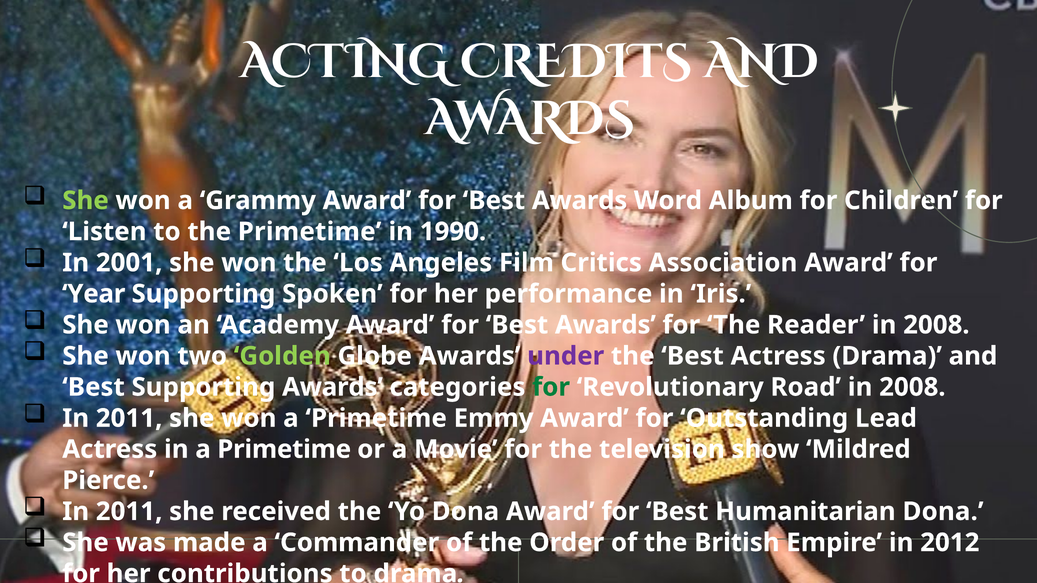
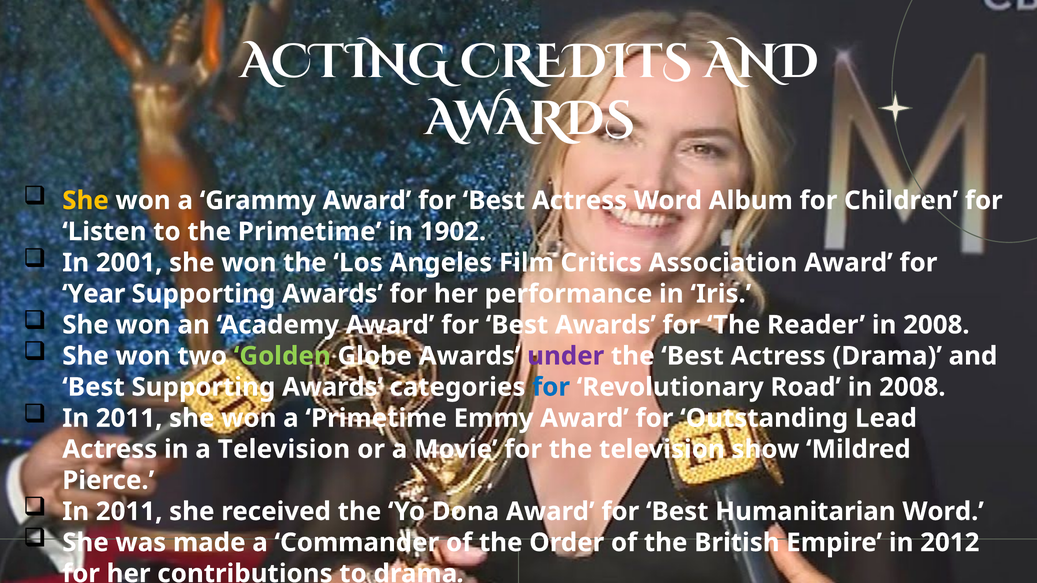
She at (86, 201) colour: light green -> yellow
Awards at (580, 201): Awards -> Actress
1990: 1990 -> 1902
Spoken at (332, 294): Spoken -> Awards
for at (551, 387) colour: green -> blue
in a Primetime: Primetime -> Television
Humanitarian Dona: Dona -> Word
